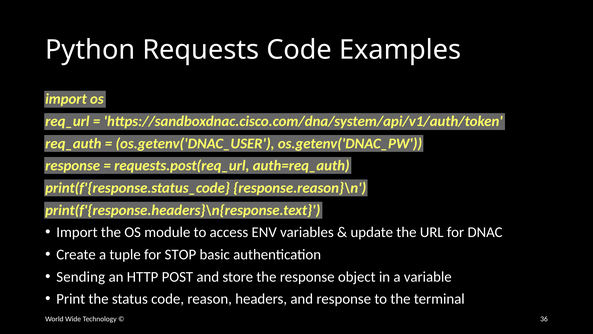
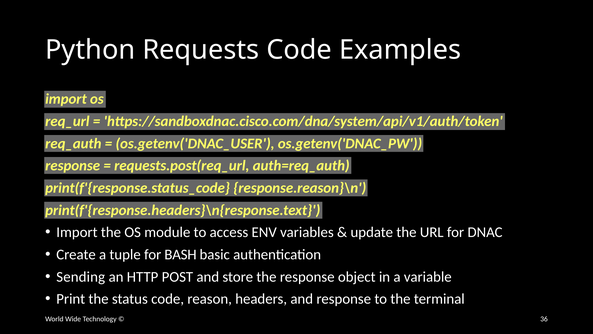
STOP: STOP -> BASH
